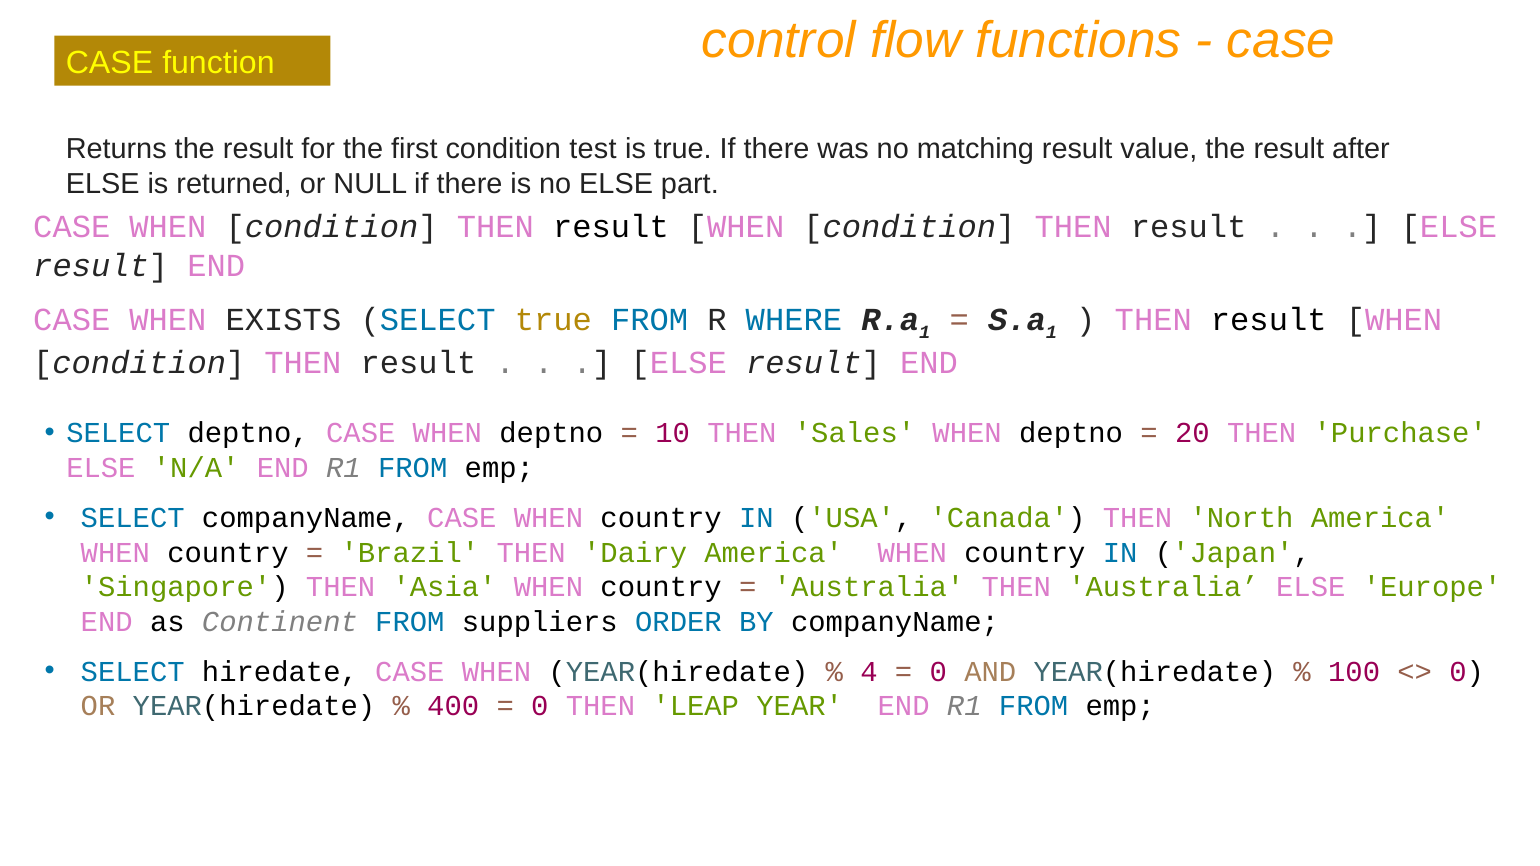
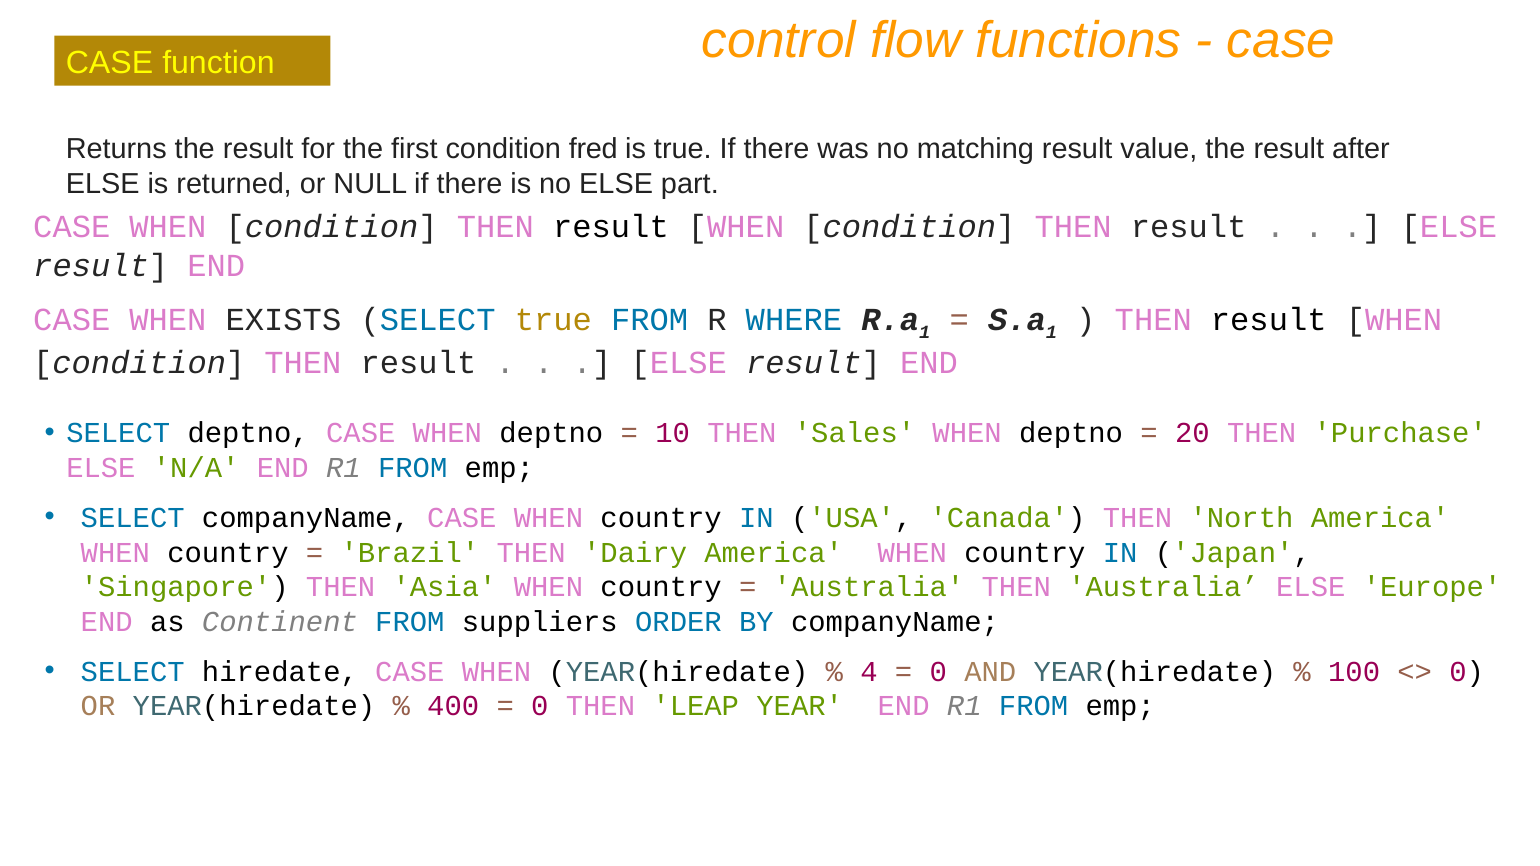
test: test -> fred
